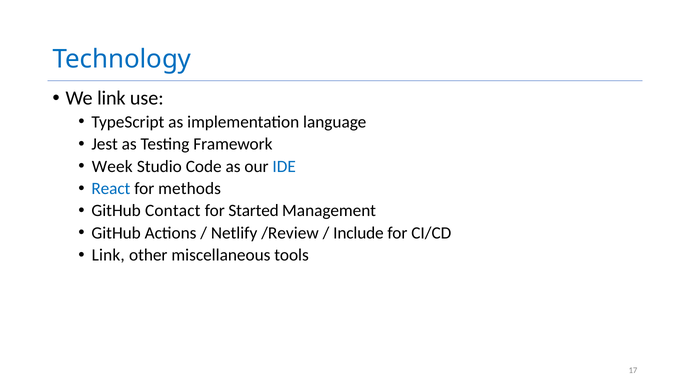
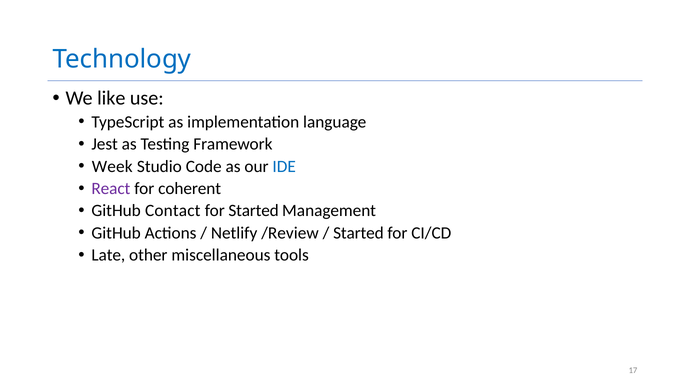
We link: link -> like
React colour: blue -> purple
methods: methods -> coherent
Include at (358, 233): Include -> Started
Link at (108, 255): Link -> Late
